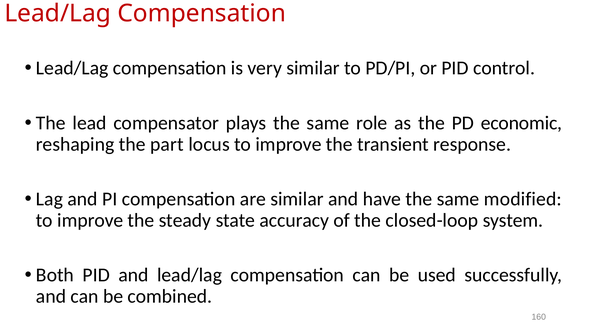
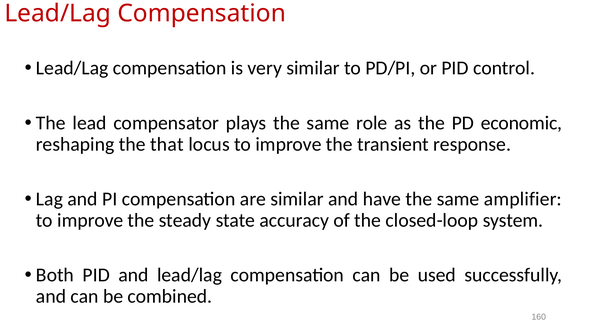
part: part -> that
modified: modified -> amplifier
